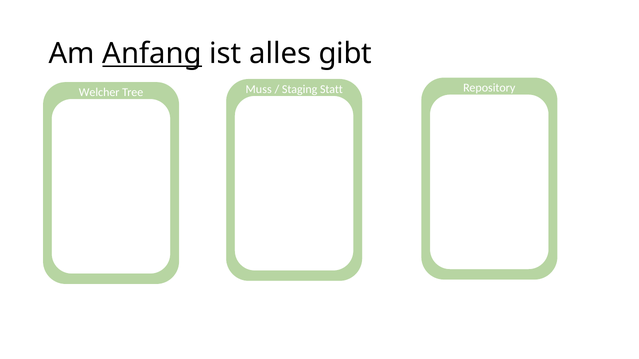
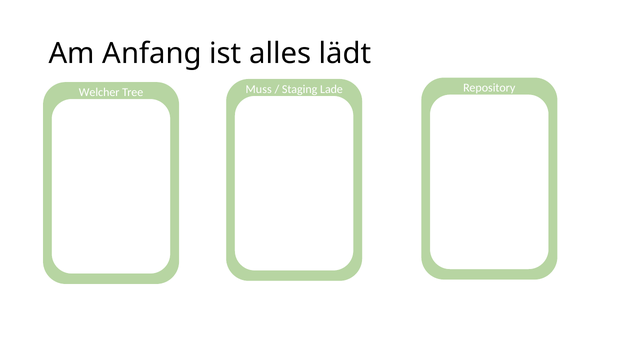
Anfang underline: present -> none
gibt: gibt -> lädt
Statt: Statt -> Lade
